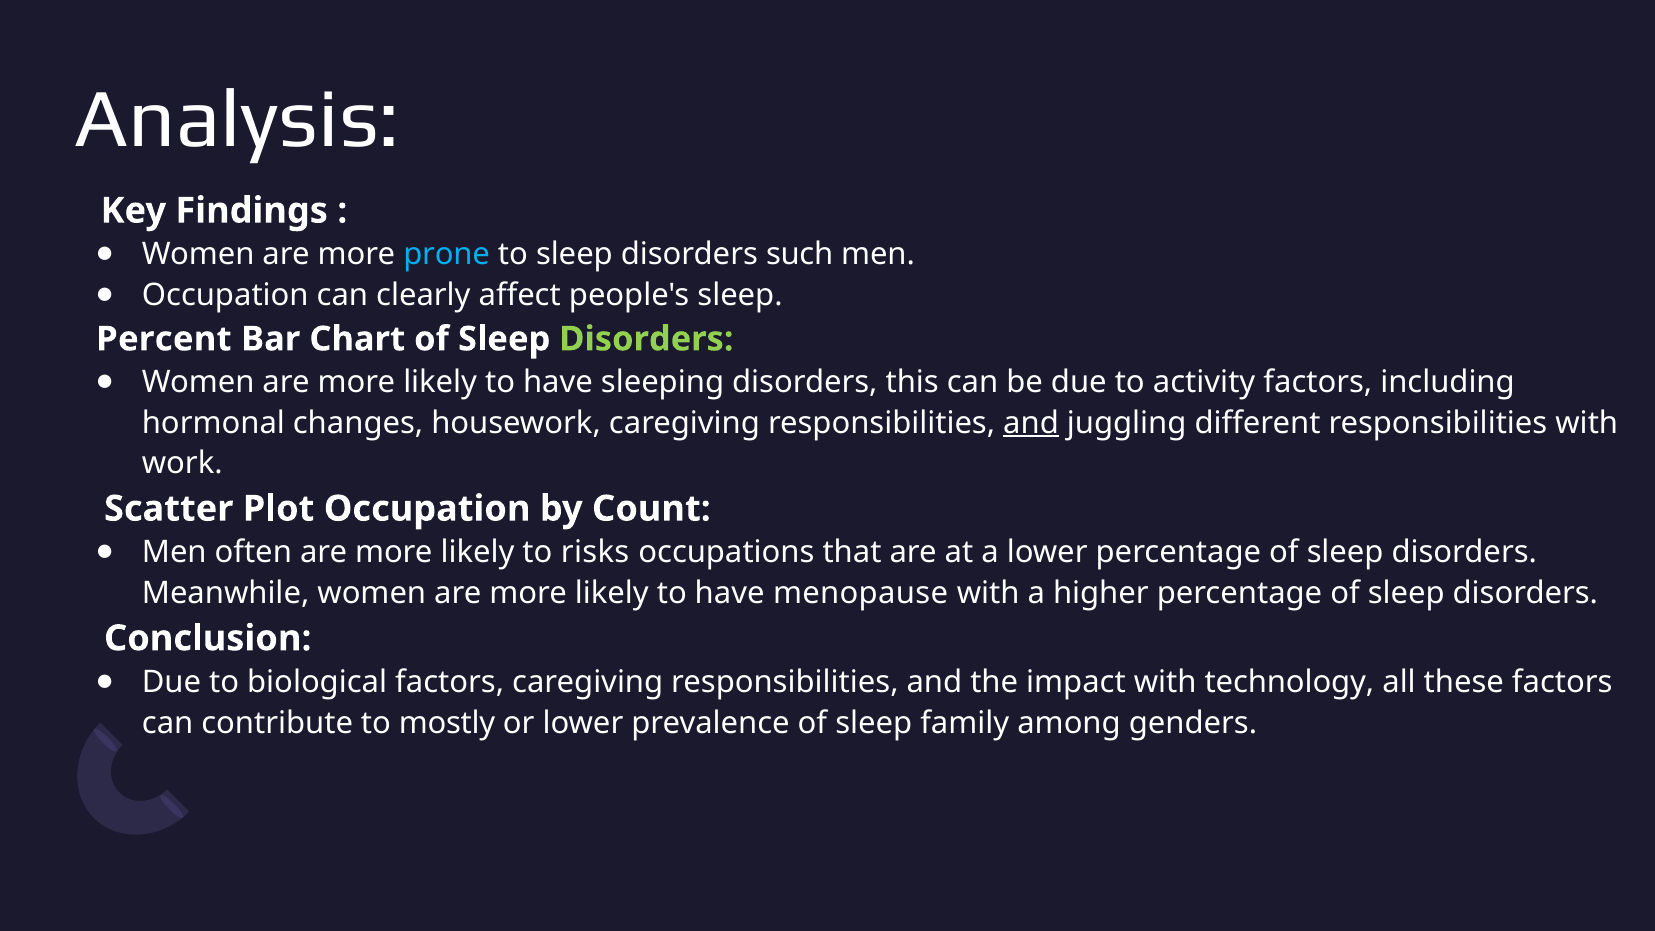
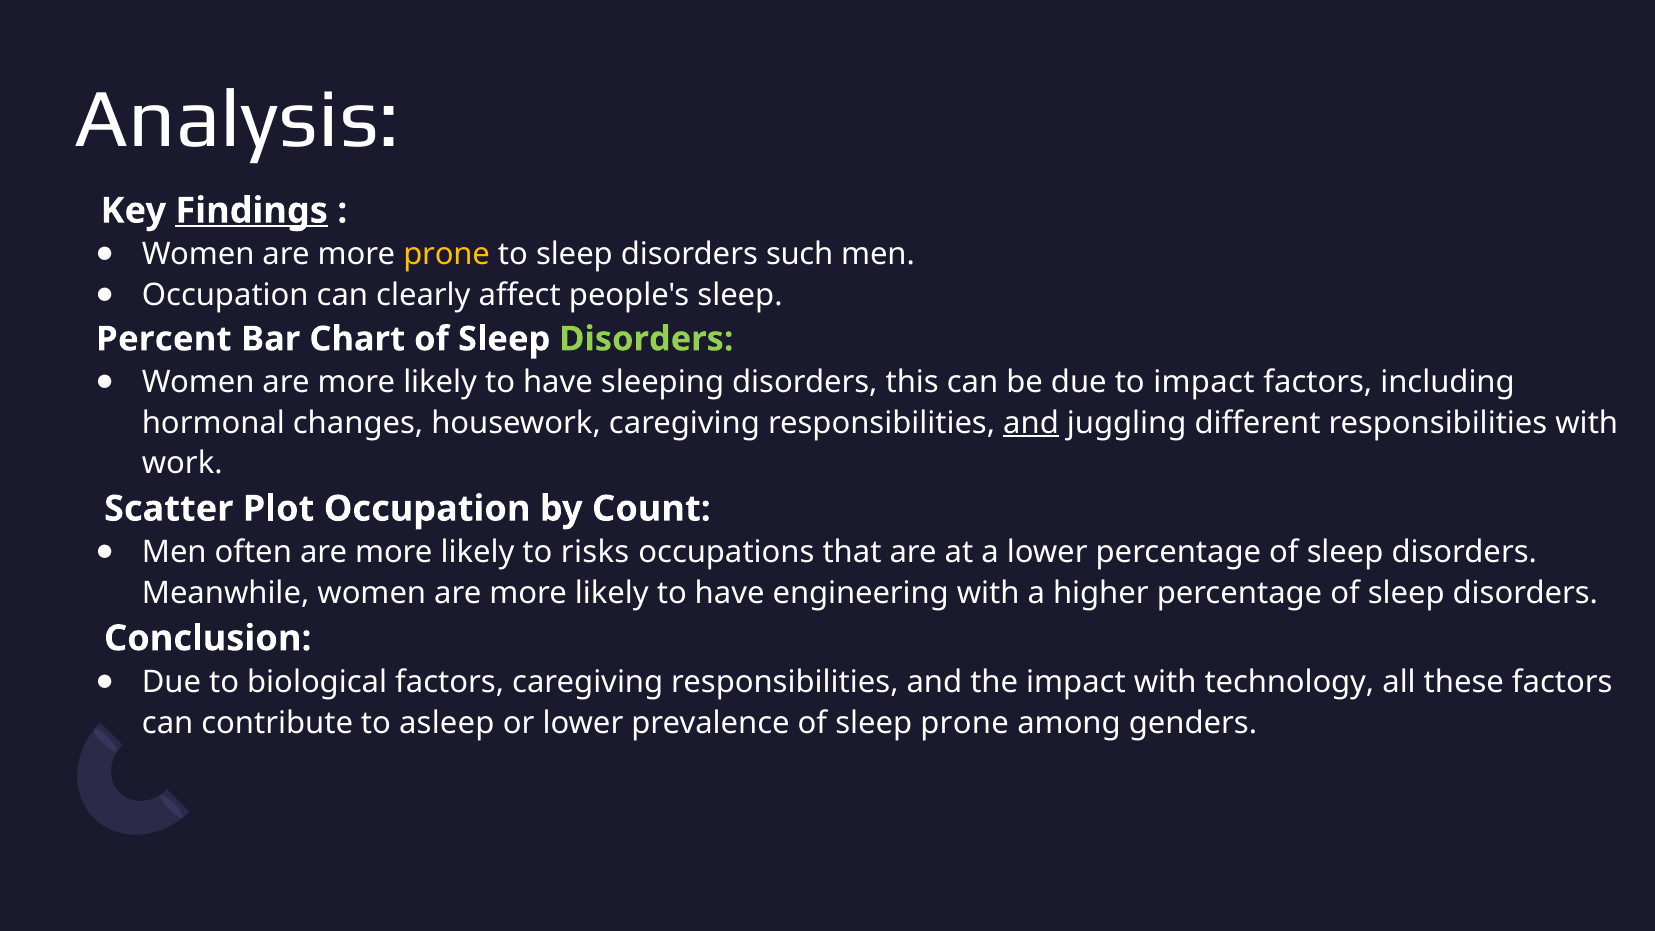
Findings underline: none -> present
prone at (447, 254) colour: light blue -> yellow
to activity: activity -> impact
menopause: menopause -> engineering
mostly: mostly -> asleep
sleep family: family -> prone
